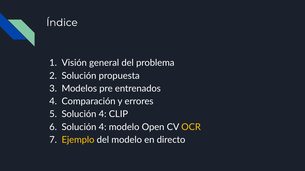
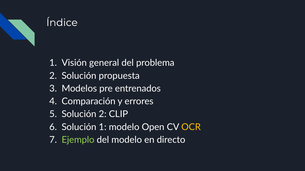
4 at (103, 115): 4 -> 2
4 at (103, 127): 4 -> 1
Ejemplo colour: yellow -> light green
